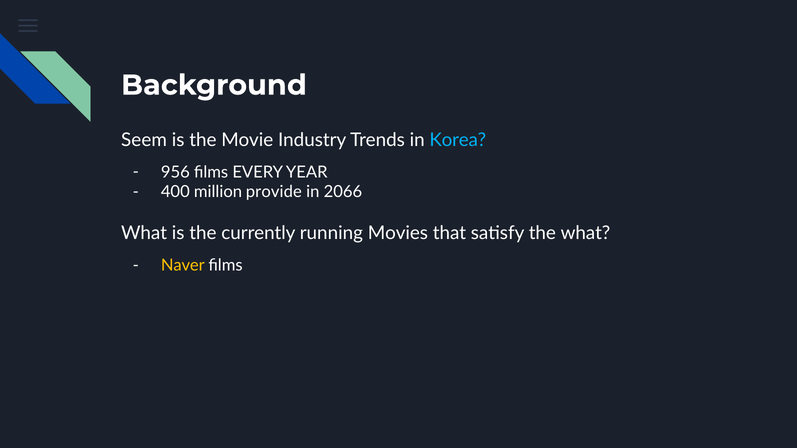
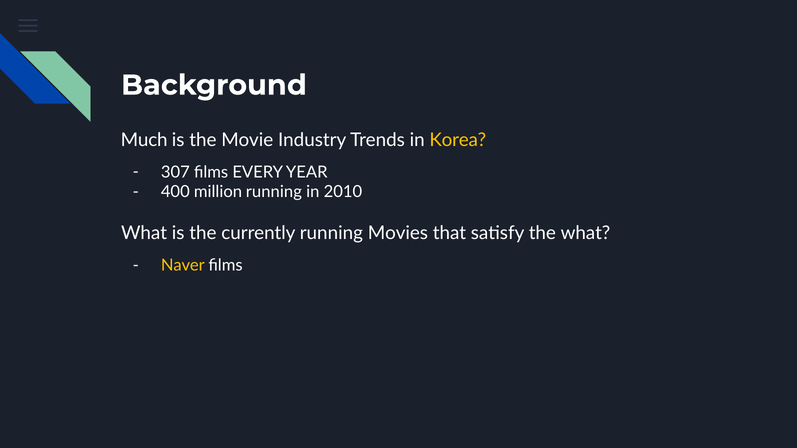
Seem: Seem -> Much
Korea colour: light blue -> yellow
956: 956 -> 307
million provide: provide -> running
2066: 2066 -> 2010
